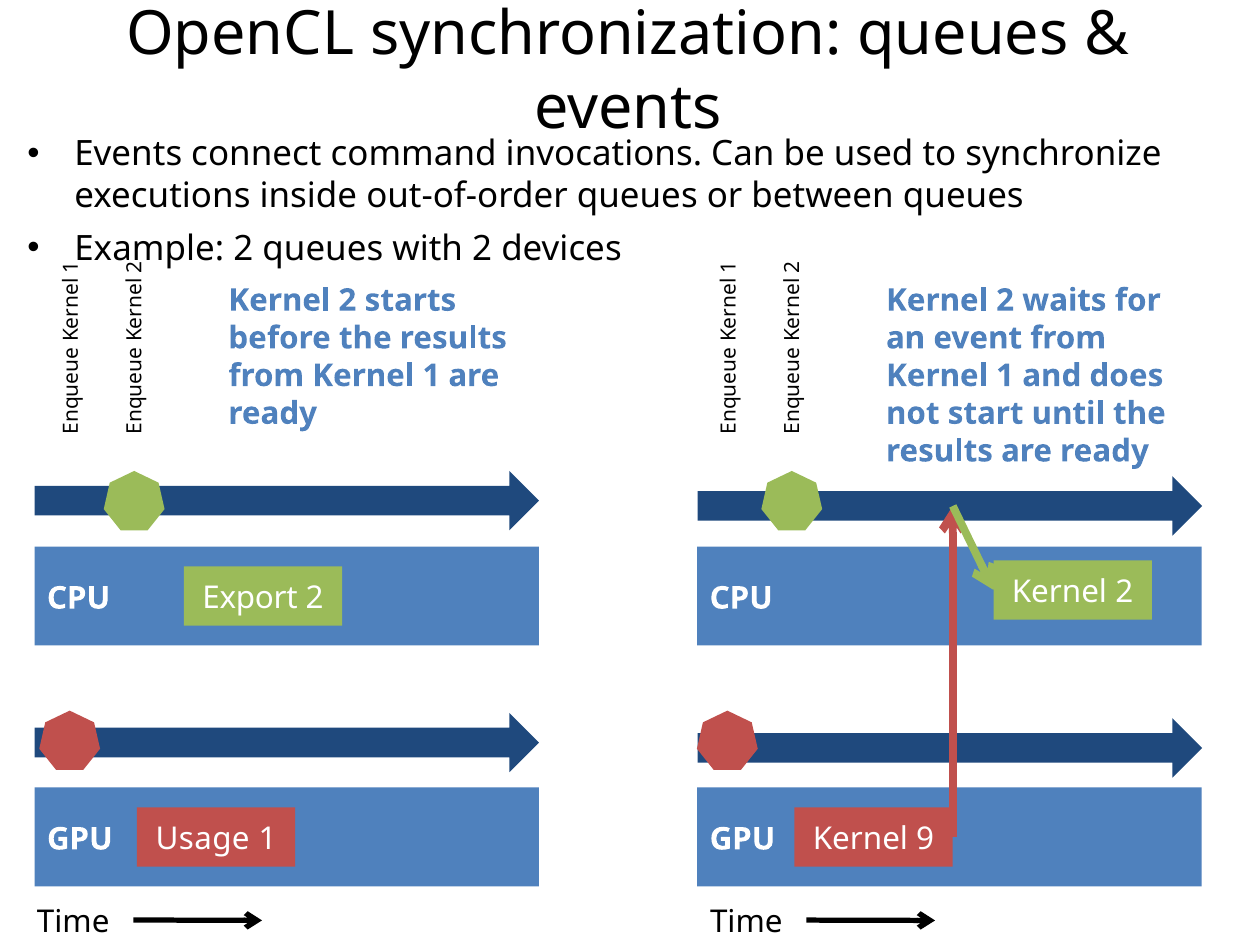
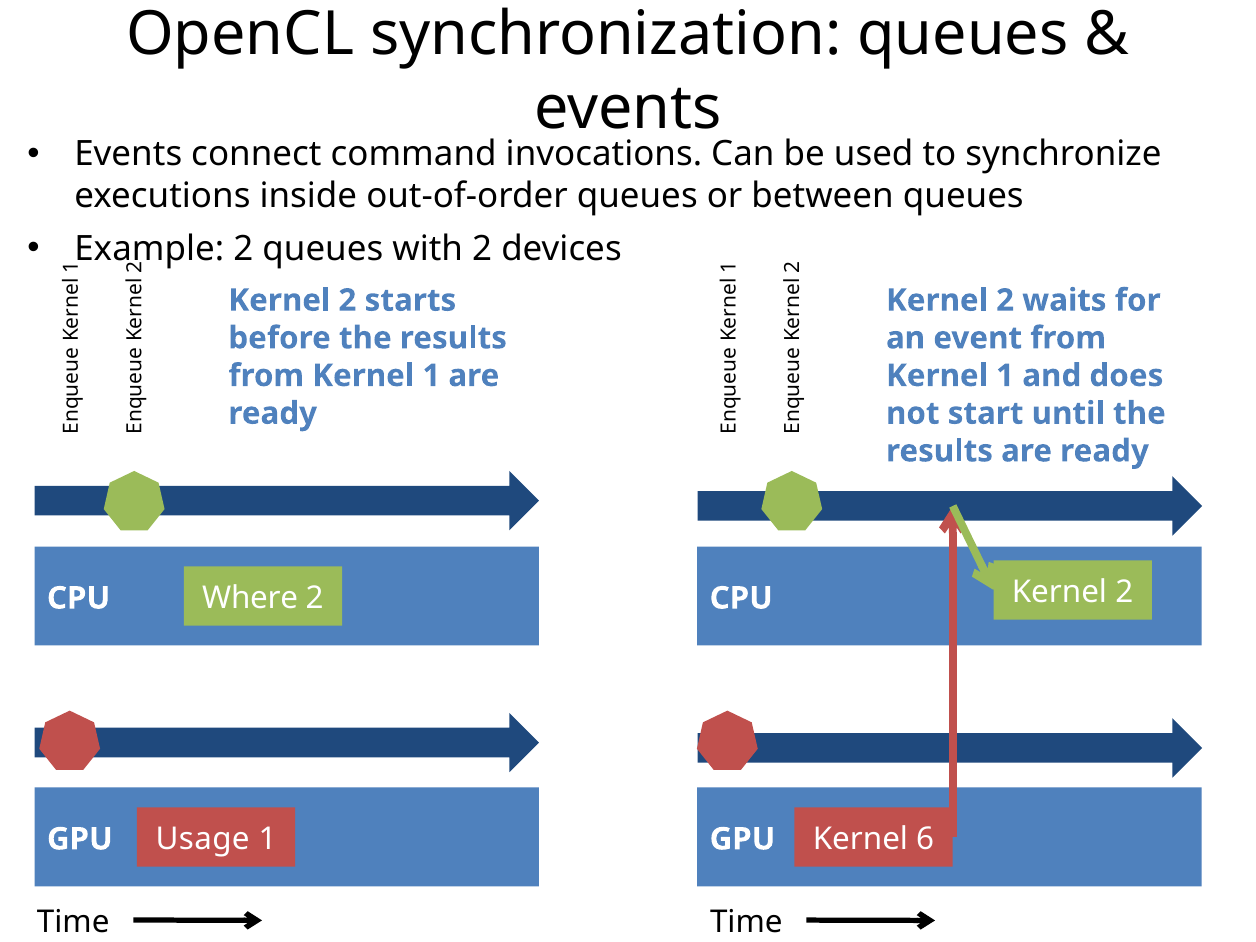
Export: Export -> Where
9: 9 -> 6
